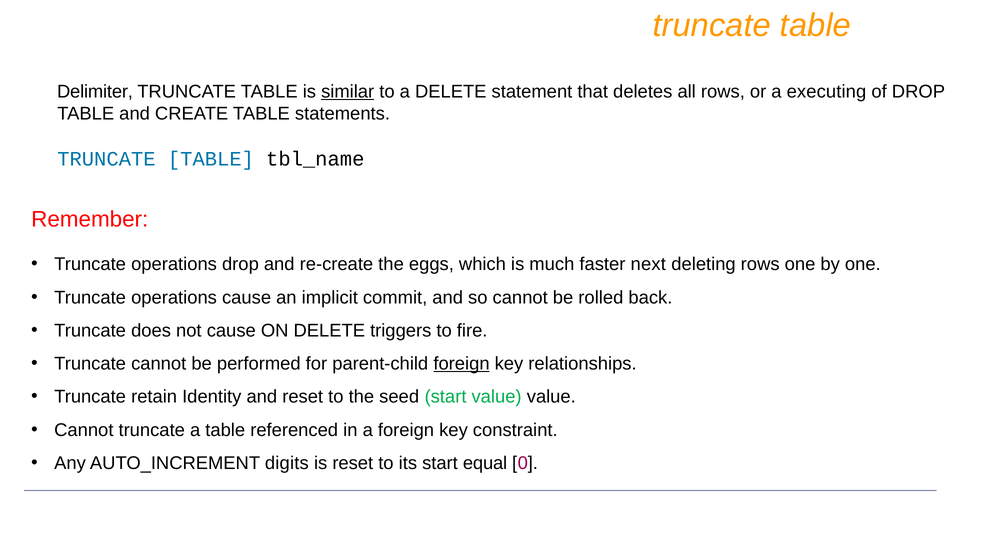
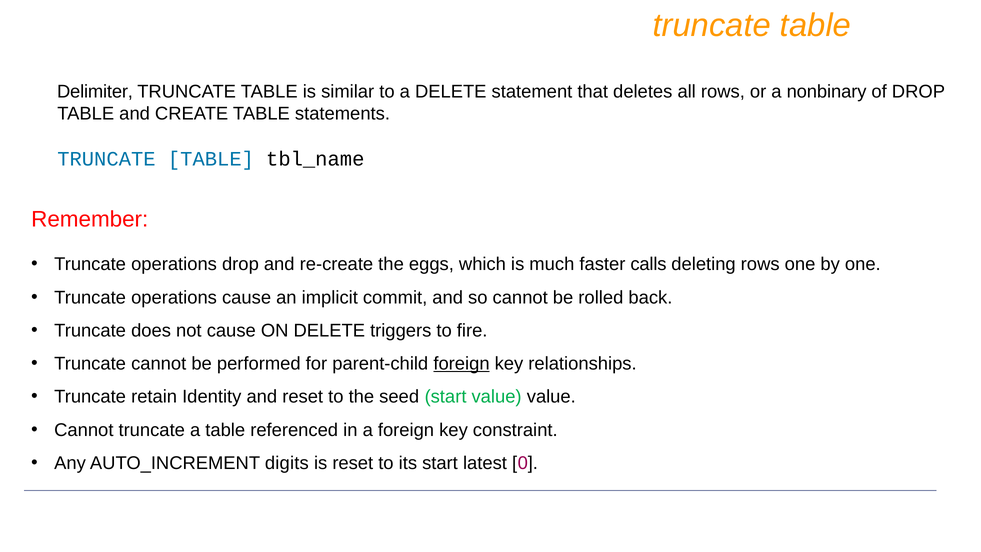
similar underline: present -> none
executing: executing -> nonbinary
next: next -> calls
equal: equal -> latest
